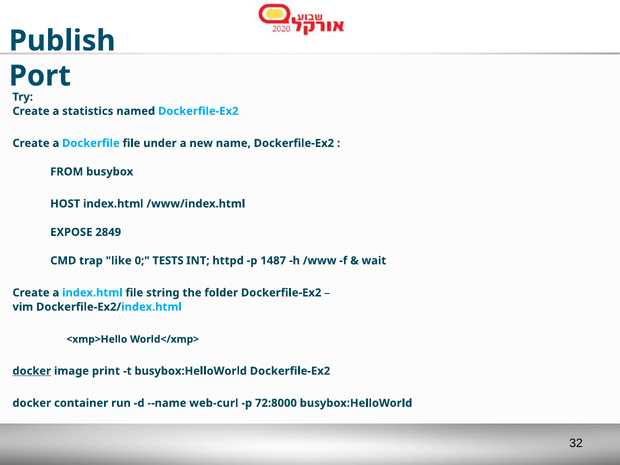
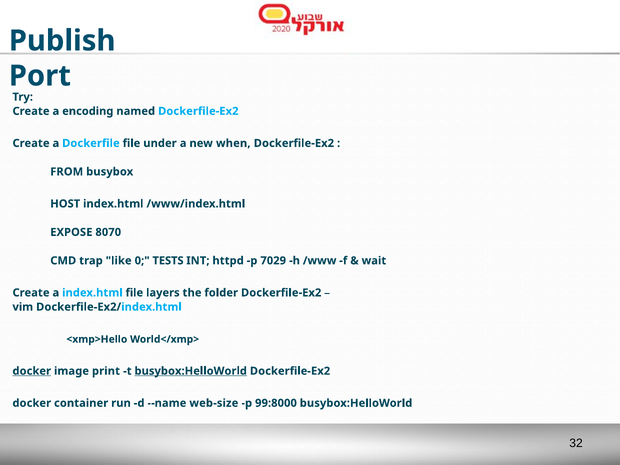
statistics: statistics -> encoding
name: name -> when
2849: 2849 -> 8070
1487: 1487 -> 7029
string: string -> layers
busybox:HelloWorld at (191, 371) underline: none -> present
web-curl: web-curl -> web-size
72:8000: 72:8000 -> 99:8000
